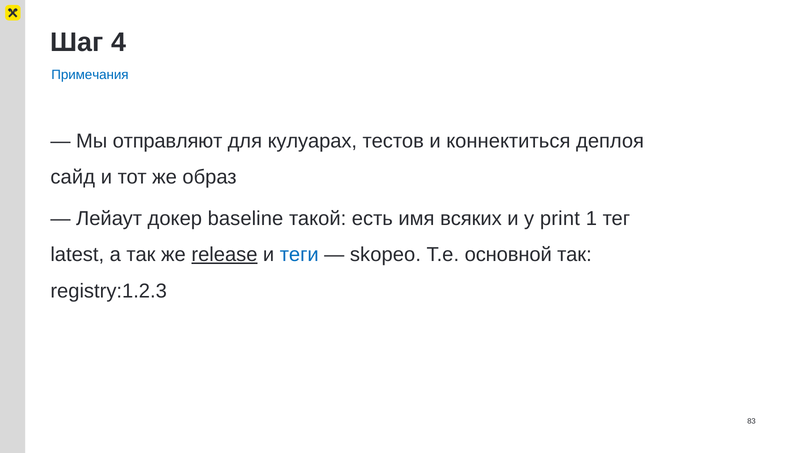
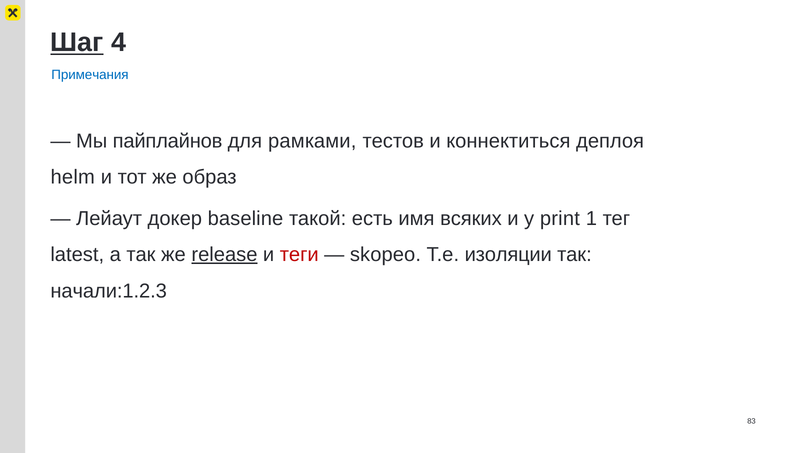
Шаг underline: none -> present
отправляют: отправляют -> пайплайнов
кулуарах: кулуарах -> рамками
сайд: сайд -> helm
теги colour: blue -> red
основной: основной -> изоляции
registry:1.2.3: registry:1.2.3 -> начали:1.2.3
